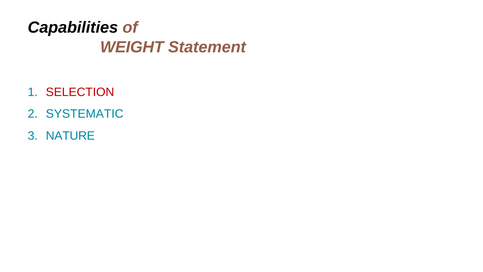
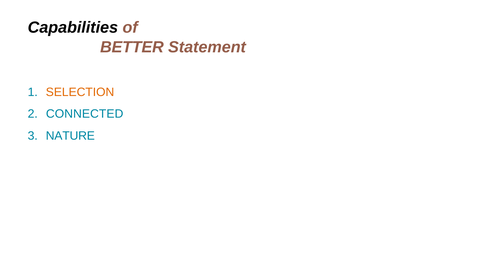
WEIGHT: WEIGHT -> BETTER
SELECTION colour: red -> orange
SYSTEMATIC: SYSTEMATIC -> CONNECTED
